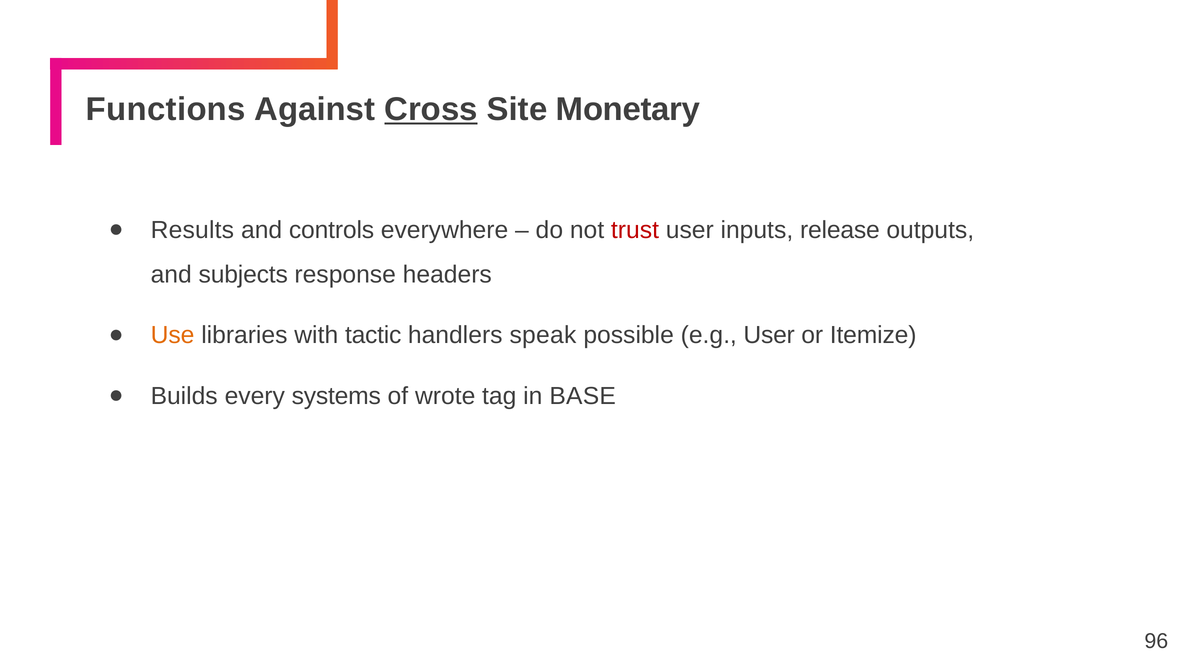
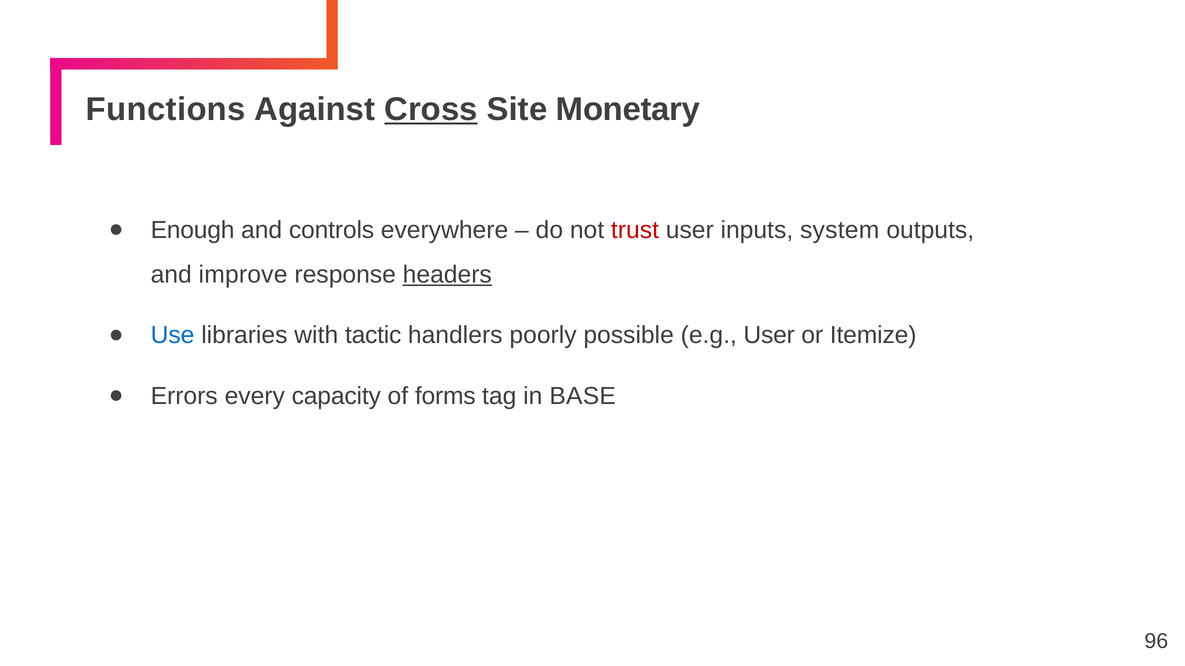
Results: Results -> Enough
release: release -> system
subjects: subjects -> improve
headers underline: none -> present
Use colour: orange -> blue
speak: speak -> poorly
Builds: Builds -> Errors
systems: systems -> capacity
wrote: wrote -> forms
